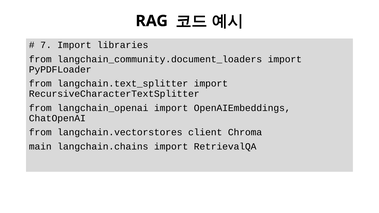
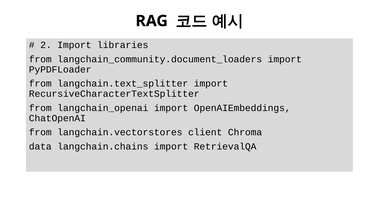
7: 7 -> 2
main: main -> data
